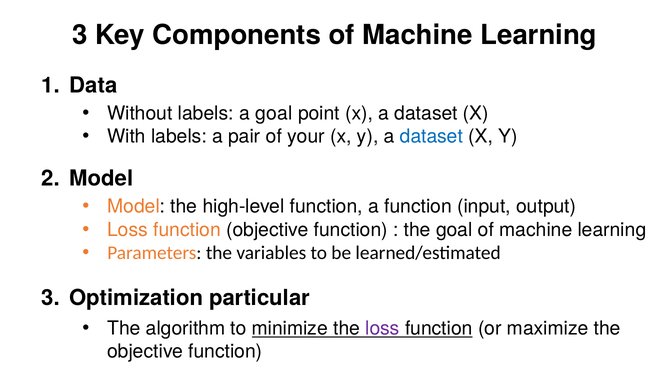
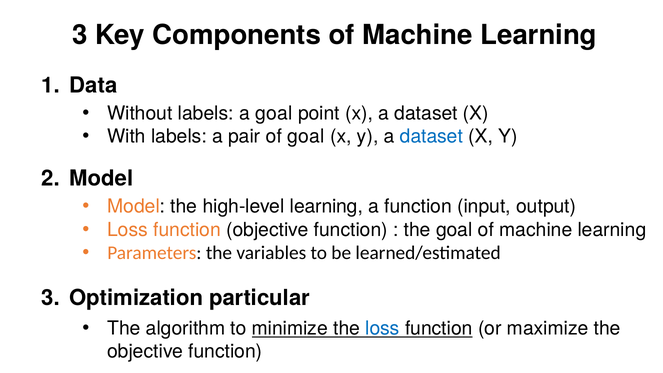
of your: your -> goal
high-level function: function -> learning
loss at (383, 328) colour: purple -> blue
